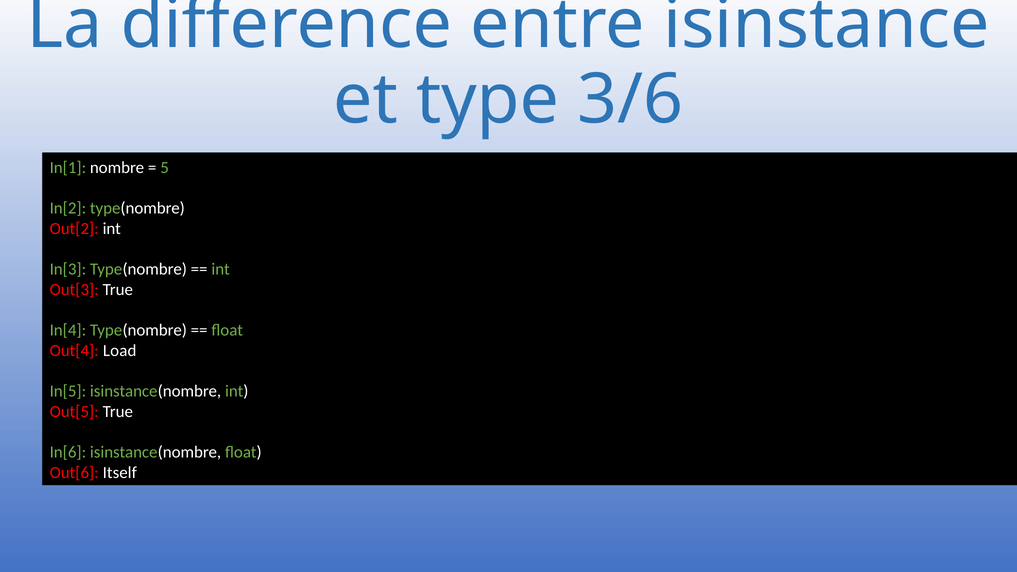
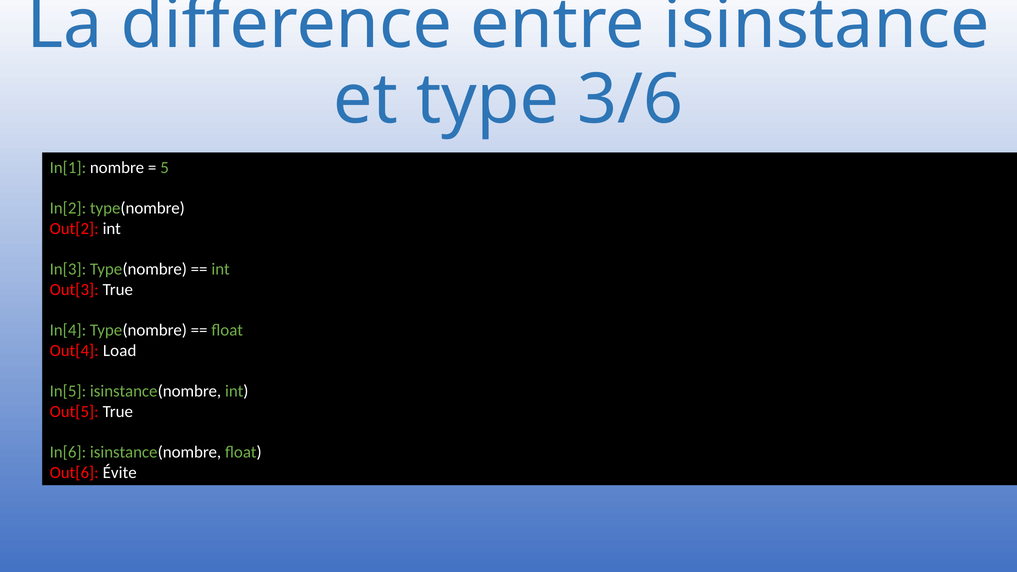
Itself: Itself -> Évite
